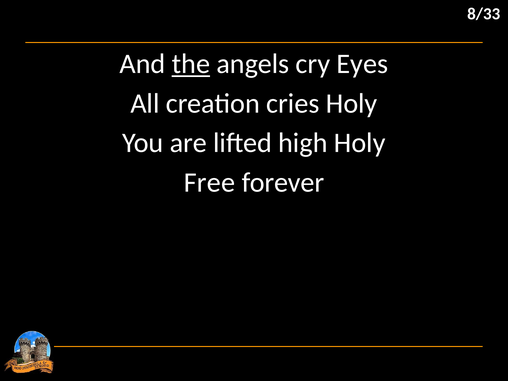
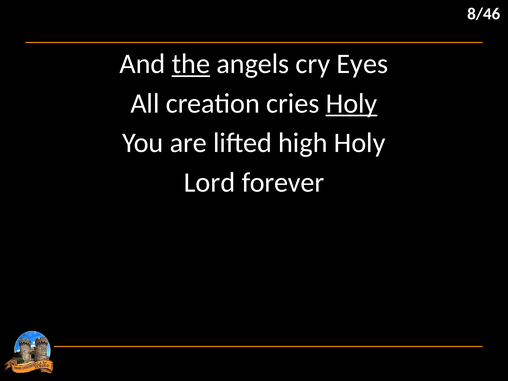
8/33: 8/33 -> 8/46
Holy at (352, 103) underline: none -> present
Free: Free -> Lord
